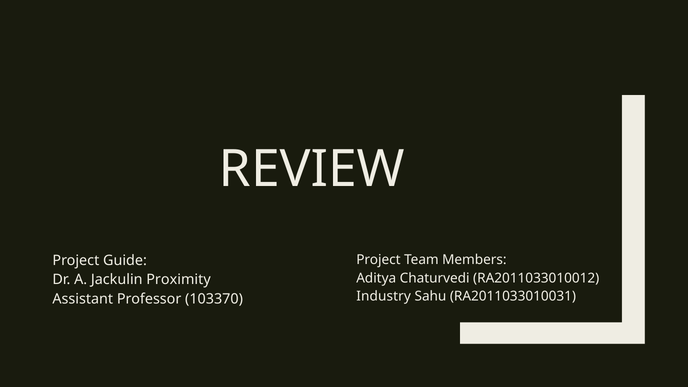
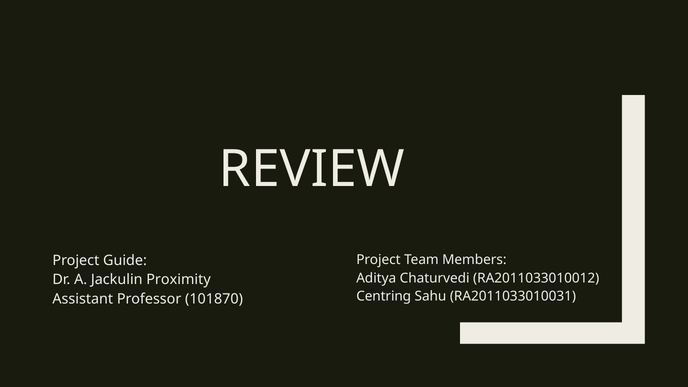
Industry: Industry -> Centring
103370: 103370 -> 101870
